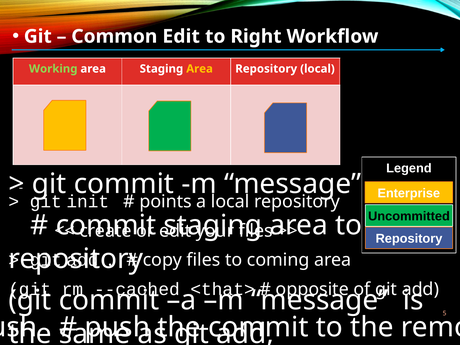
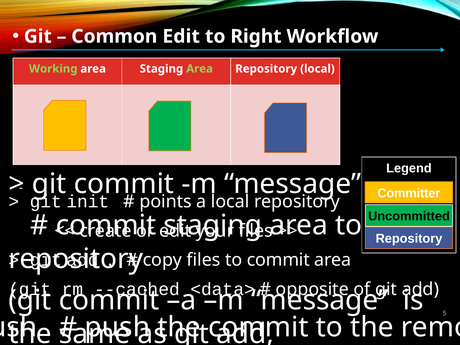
Area at (200, 69) colour: yellow -> light green
Enterprise: Enterprise -> Committer
to coming: coming -> commit
<that>: <that> -> <data>
